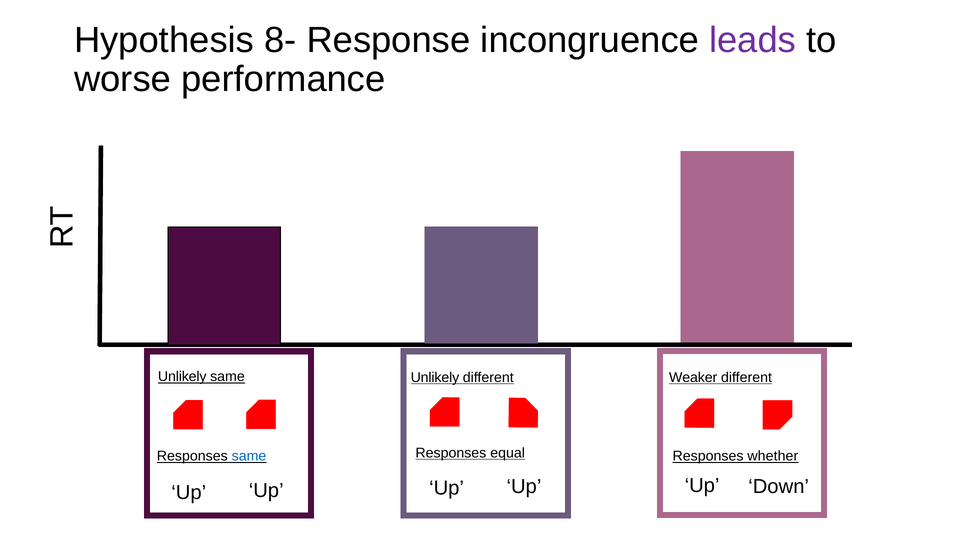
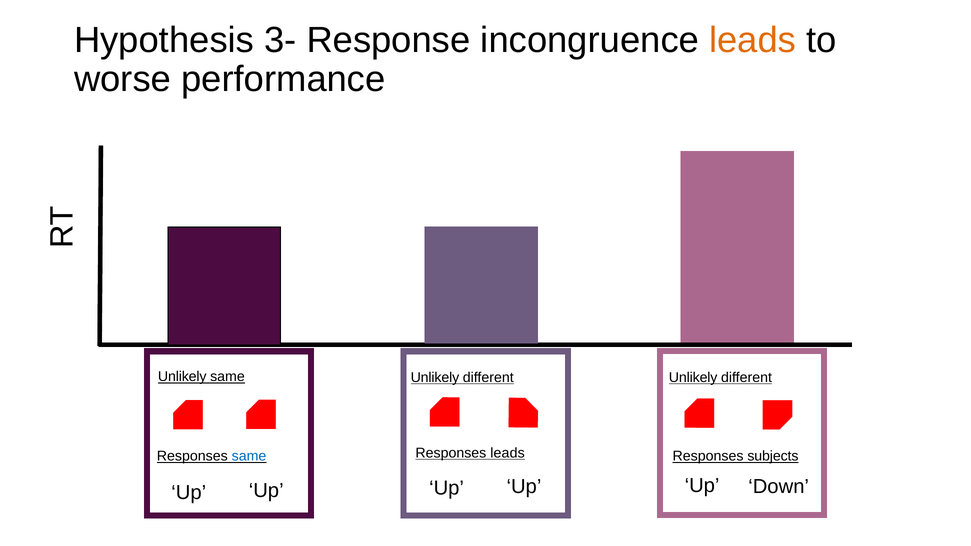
8-: 8- -> 3-
leads at (753, 40) colour: purple -> orange
Weaker at (693, 378): Weaker -> Unlikely
Responses equal: equal -> leads
whether: whether -> subjects
